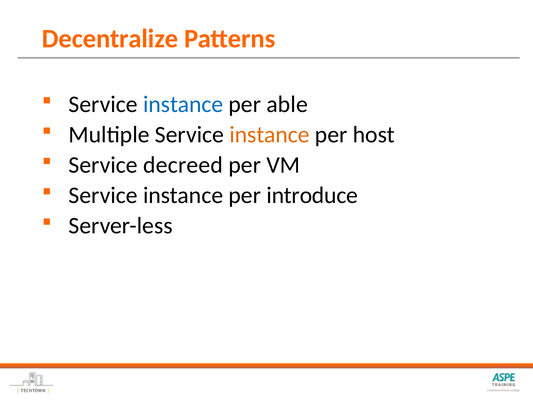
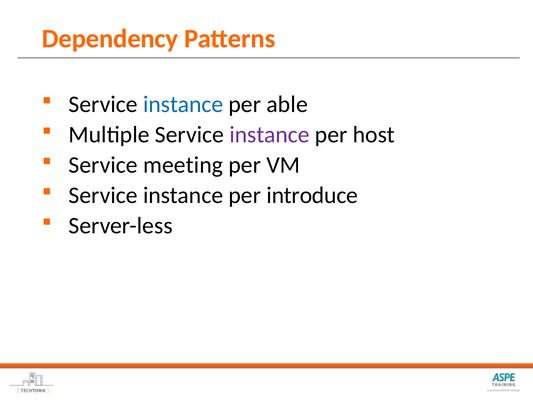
Decentralize: Decentralize -> Dependency
instance at (270, 134) colour: orange -> purple
decreed: decreed -> meeting
